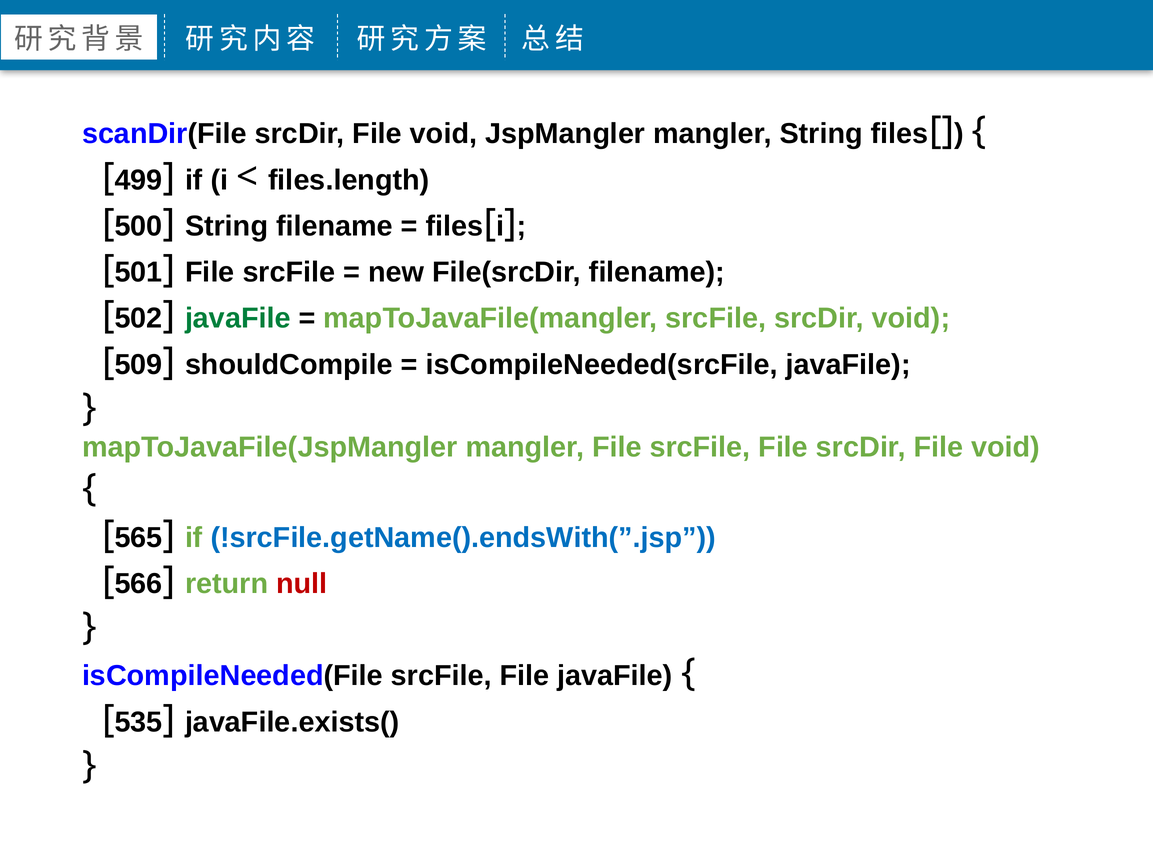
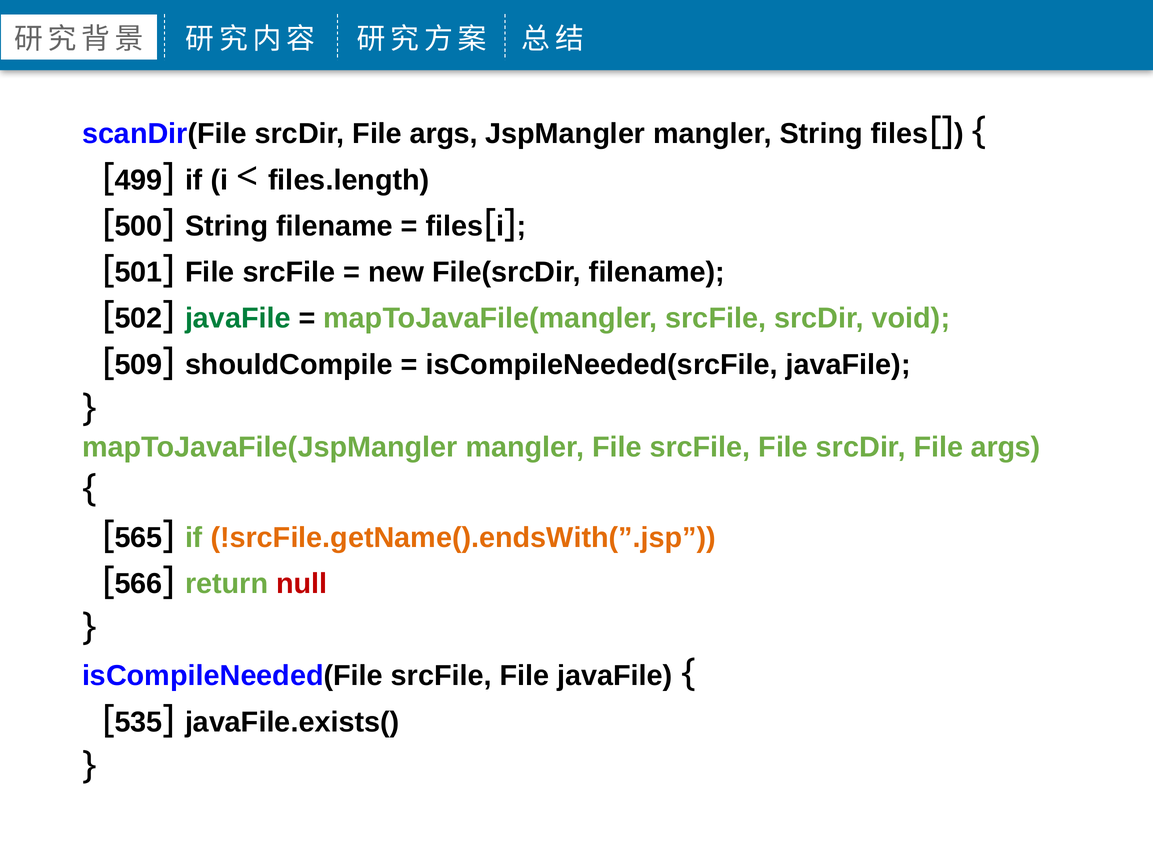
scanDir(File srcDir File void: void -> args
File srcDir File void: void -> args
!srcFile.getName().endsWith(”.jsp colour: blue -> orange
